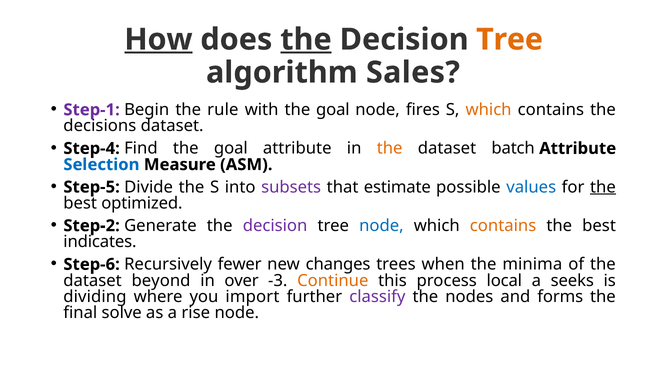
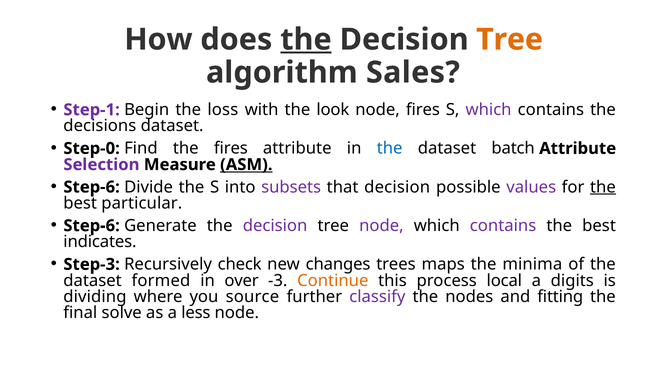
How underline: present -> none
rule: rule -> loss
with the goal: goal -> look
which at (489, 110) colour: orange -> purple
Step-4: Step-4 -> Step-0
Find the goal: goal -> fires
the at (390, 148) colour: orange -> blue
Selection colour: blue -> purple
ASM underline: none -> present
Step-5 at (92, 187): Step-5 -> Step-6
that estimate: estimate -> decision
values colour: blue -> purple
optimized: optimized -> particular
Step-2 at (92, 226): Step-2 -> Step-6
node at (381, 226) colour: blue -> purple
contains at (503, 226) colour: orange -> purple
Step-6: Step-6 -> Step-3
fewer: fewer -> check
when: when -> maps
beyond: beyond -> formed
seeks: seeks -> digits
import: import -> source
forms: forms -> fitting
rise: rise -> less
